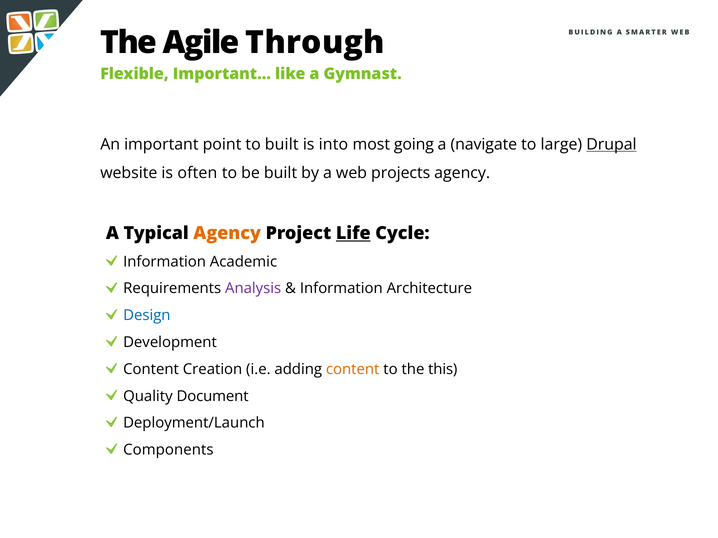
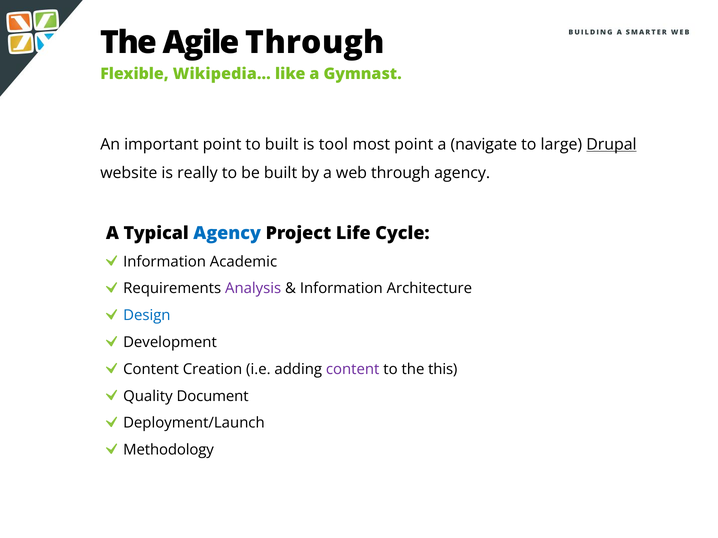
Important…: Important… -> Wikipedia…
into: into -> tool
most going: going -> point
often: often -> really
web projects: projects -> through
Agency at (227, 233) colour: orange -> blue
Life underline: present -> none
content at (353, 370) colour: orange -> purple
Components: Components -> Methodology
